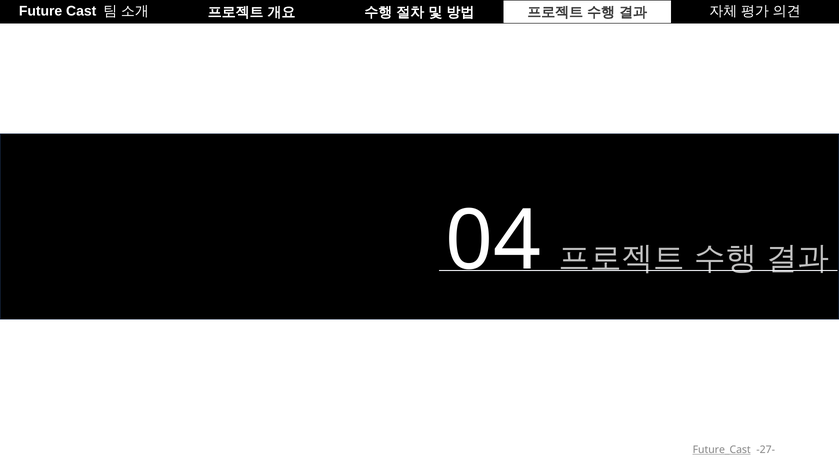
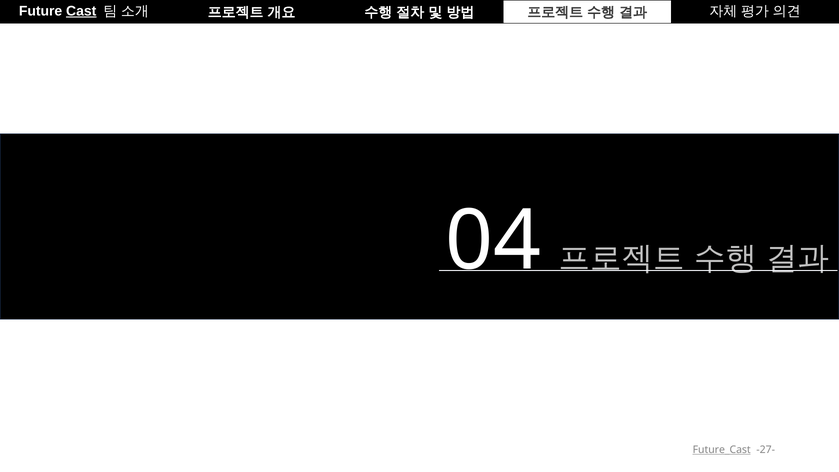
Cast underline: none -> present
